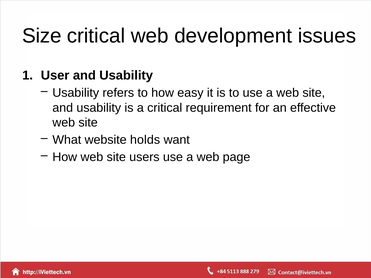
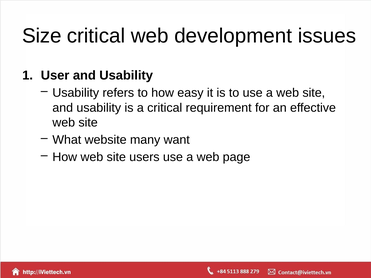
holds: holds -> many
